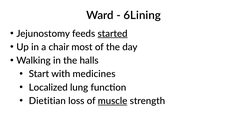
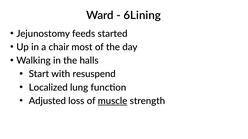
started underline: present -> none
medicines: medicines -> resuspend
Dietitian: Dietitian -> Adjusted
